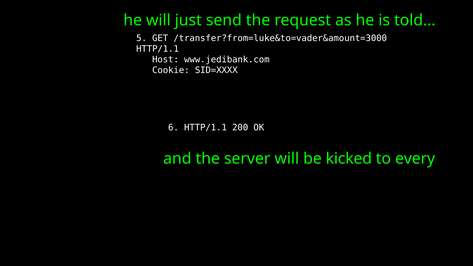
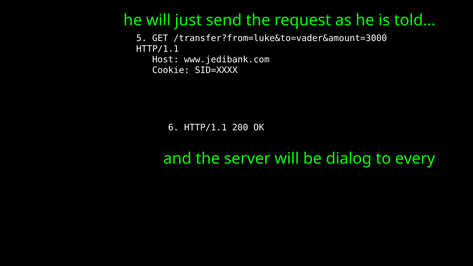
kicked: kicked -> dialog
